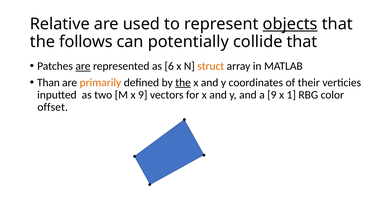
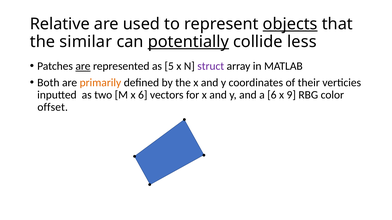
follows: follows -> similar
potentially underline: none -> present
collide that: that -> less
6: 6 -> 5
struct colour: orange -> purple
Than: Than -> Both
the at (183, 83) underline: present -> none
x 9: 9 -> 6
a 9: 9 -> 6
1: 1 -> 9
